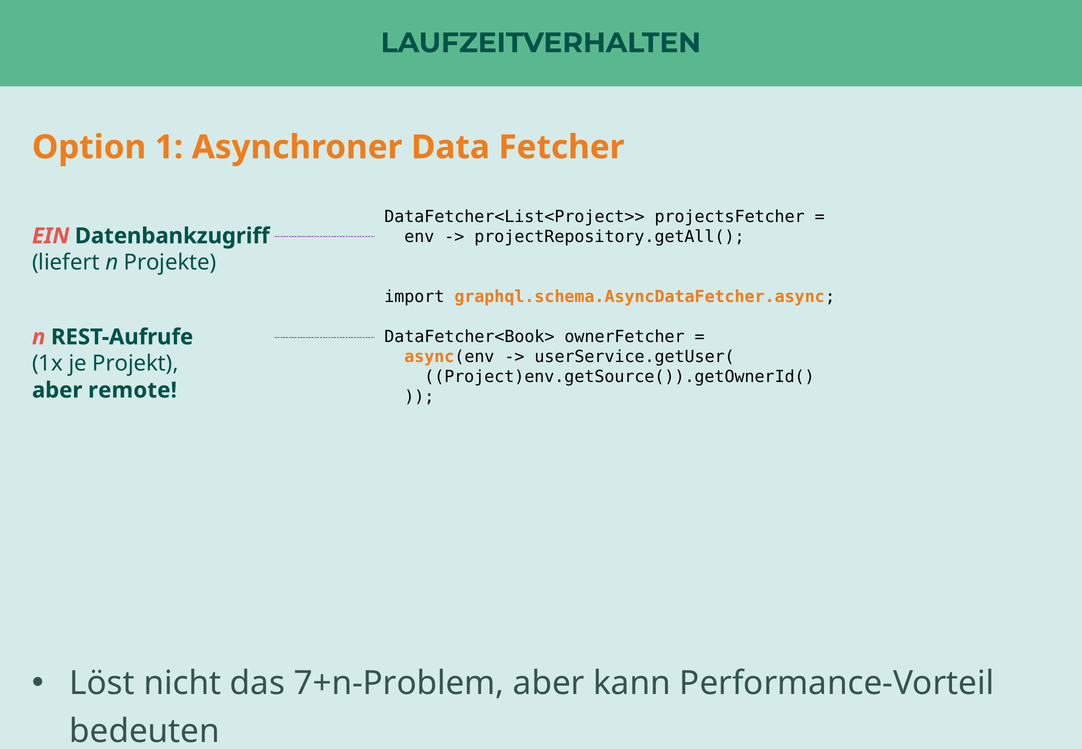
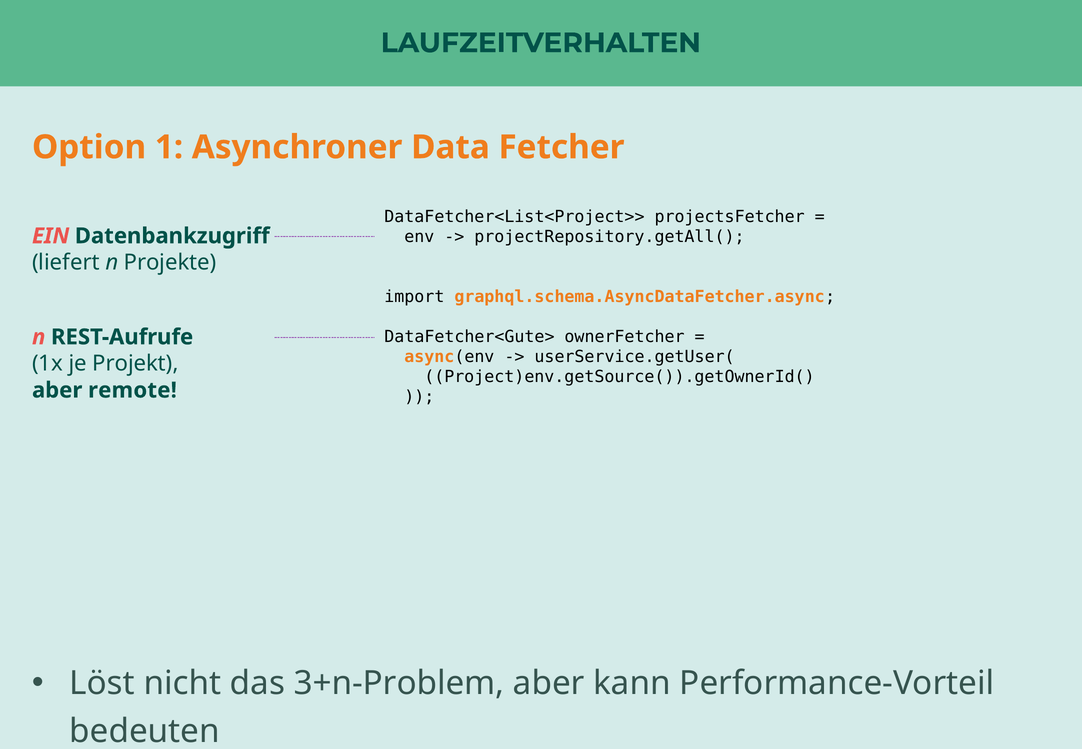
DataFetcher<Book>: DataFetcher<Book> -> DataFetcher<Gute>
7+n-Problem: 7+n-Problem -> 3+n-Problem
